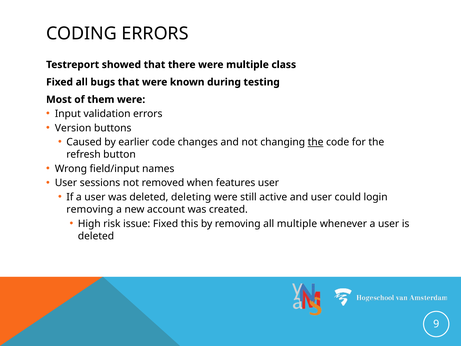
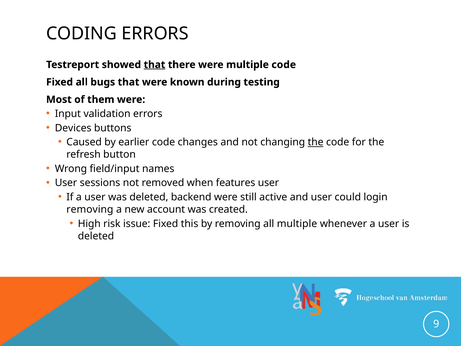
that at (155, 65) underline: none -> present
multiple class: class -> code
Version: Version -> Devices
deleting: deleting -> backend
